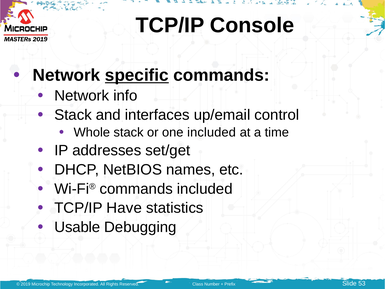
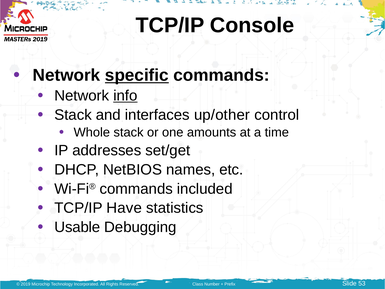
info underline: none -> present
up/email: up/email -> up/other
one included: included -> amounts
